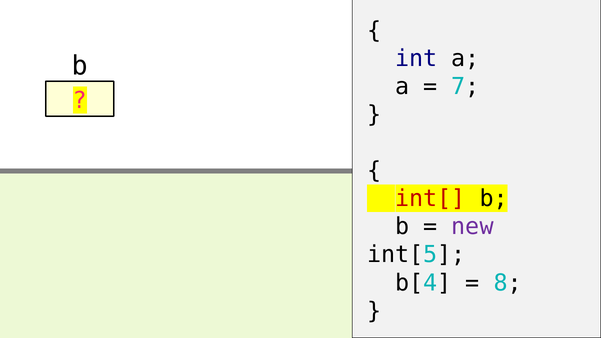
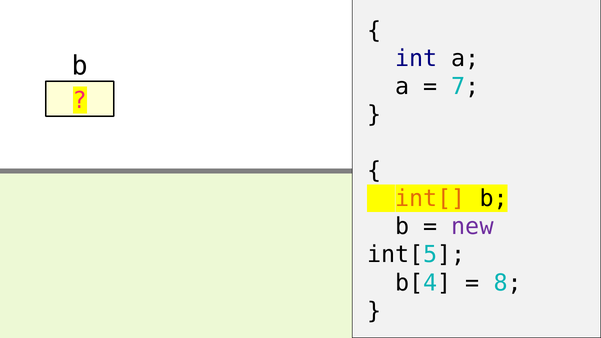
int[ colour: red -> orange
